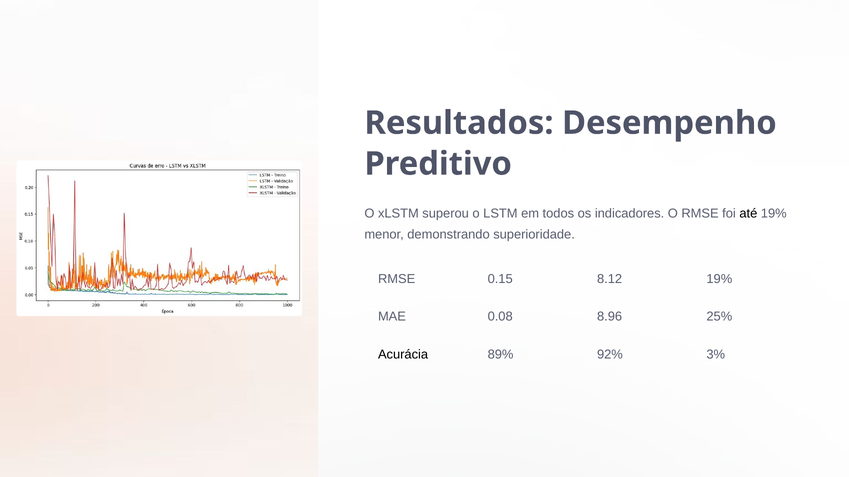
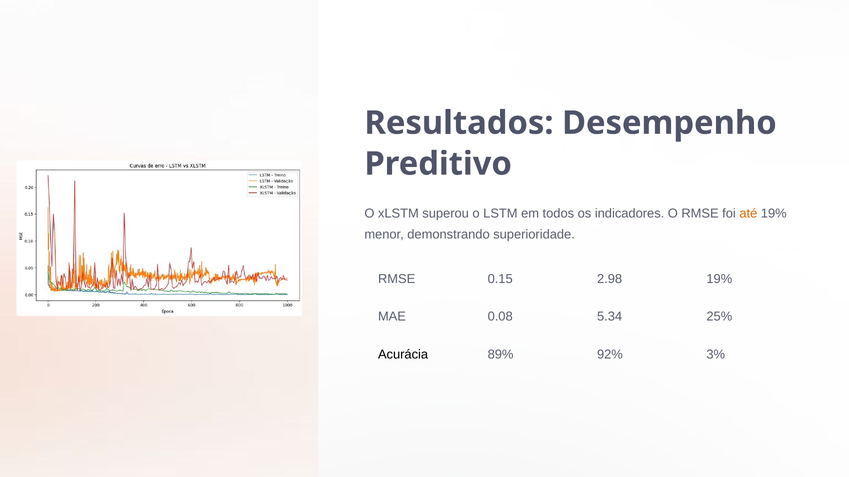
até colour: black -> orange
8.12: 8.12 -> 2.98
8.96: 8.96 -> 5.34
